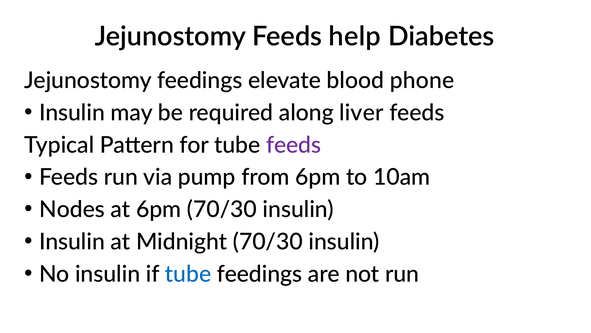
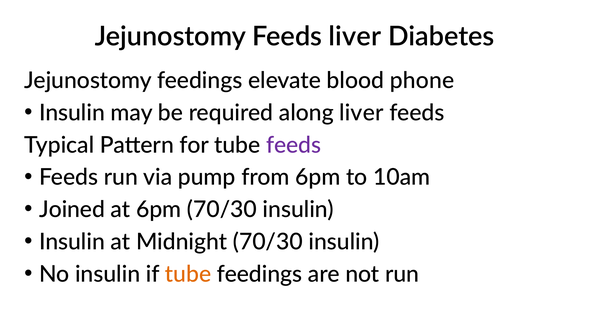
Feeds help: help -> liver
Nodes: Nodes -> Joined
tube at (188, 274) colour: blue -> orange
